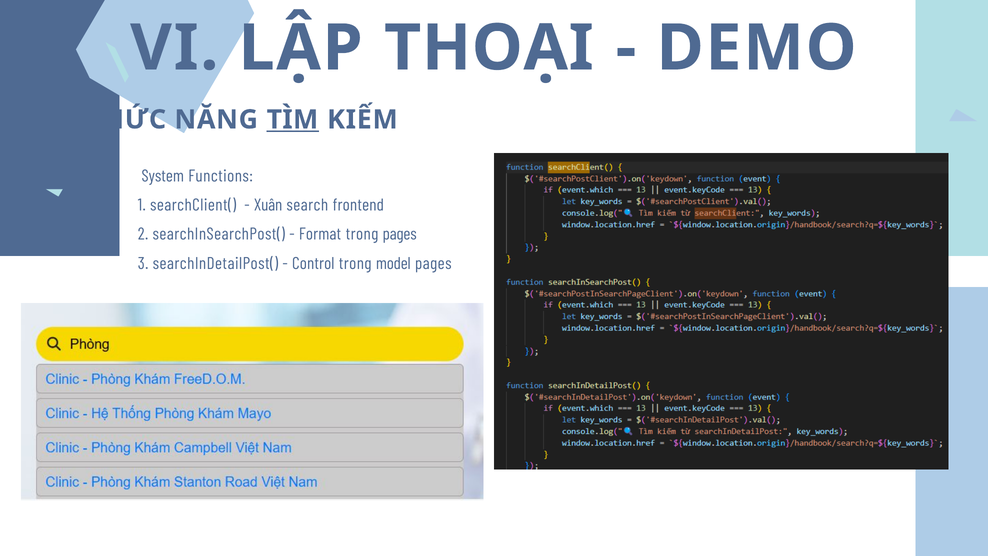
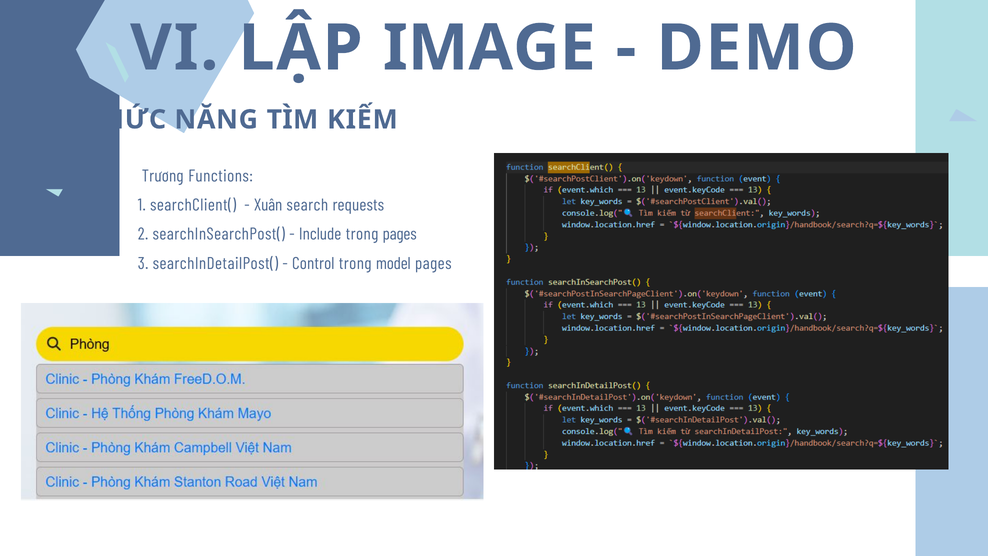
THOẠI: THOẠI -> IMAGE
TÌM underline: present -> none
System: System -> Trương
frontend: frontend -> requests
Format: Format -> Include
